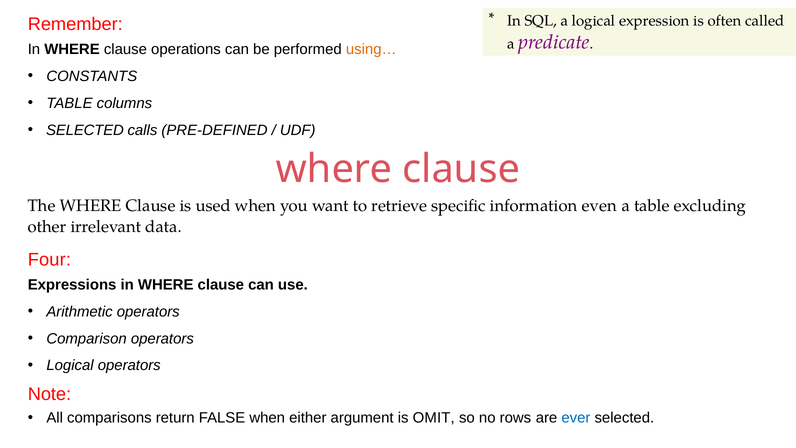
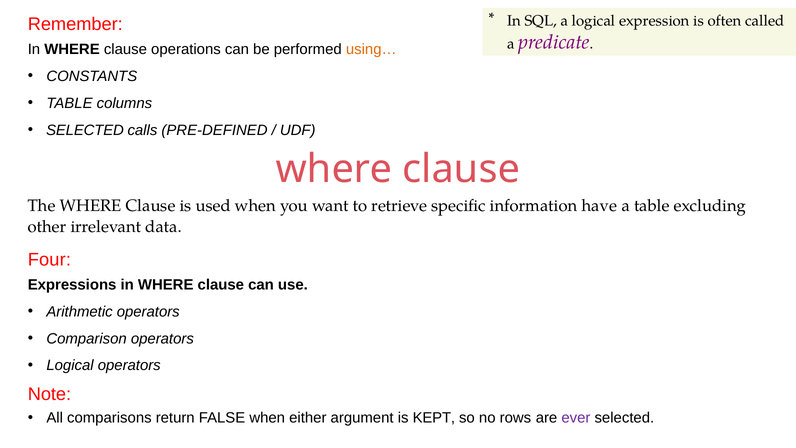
even: even -> have
OMIT: OMIT -> KEPT
ever colour: blue -> purple
